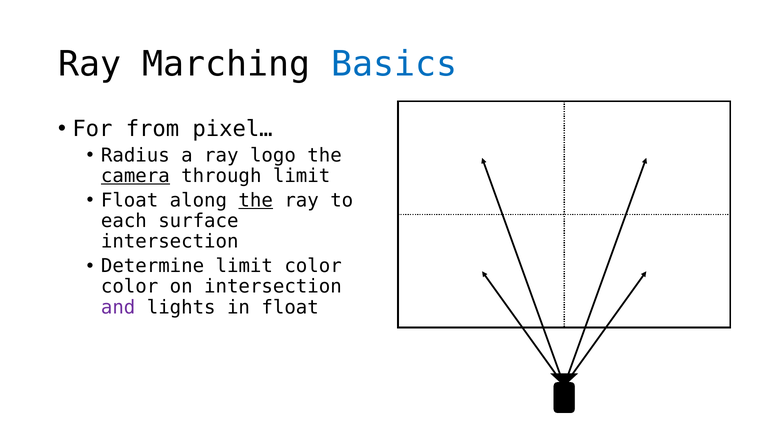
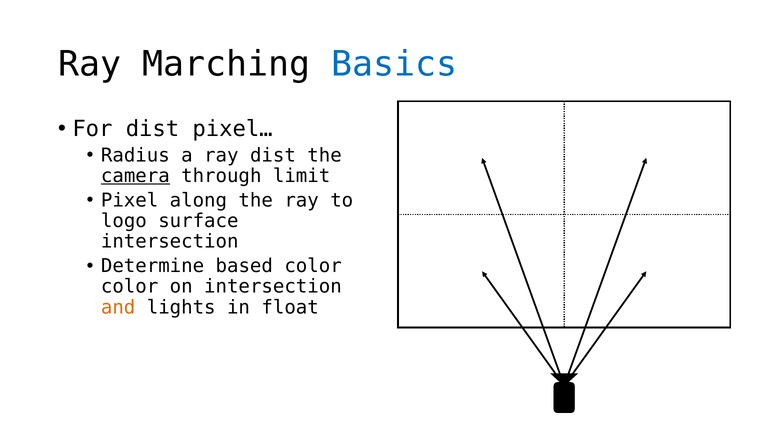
For from: from -> dist
ray logo: logo -> dist
Float at (130, 200): Float -> Pixel
the at (256, 200) underline: present -> none
each: each -> logo
Determine limit: limit -> based
and colour: purple -> orange
